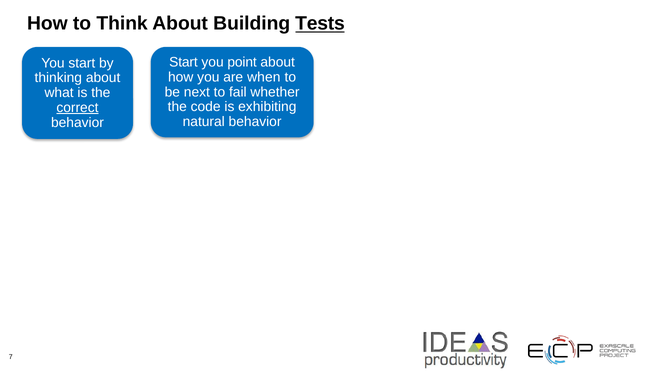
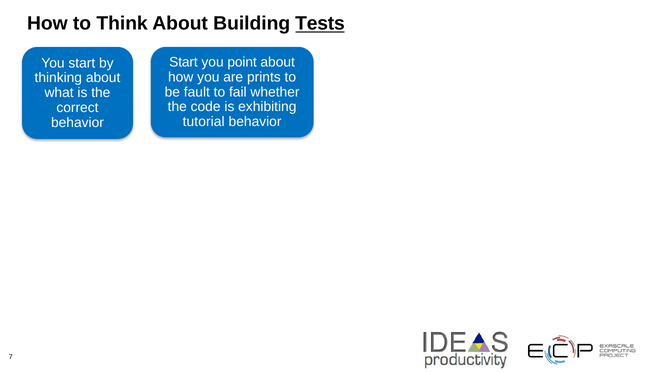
when: when -> prints
next: next -> fault
correct underline: present -> none
natural: natural -> tutorial
